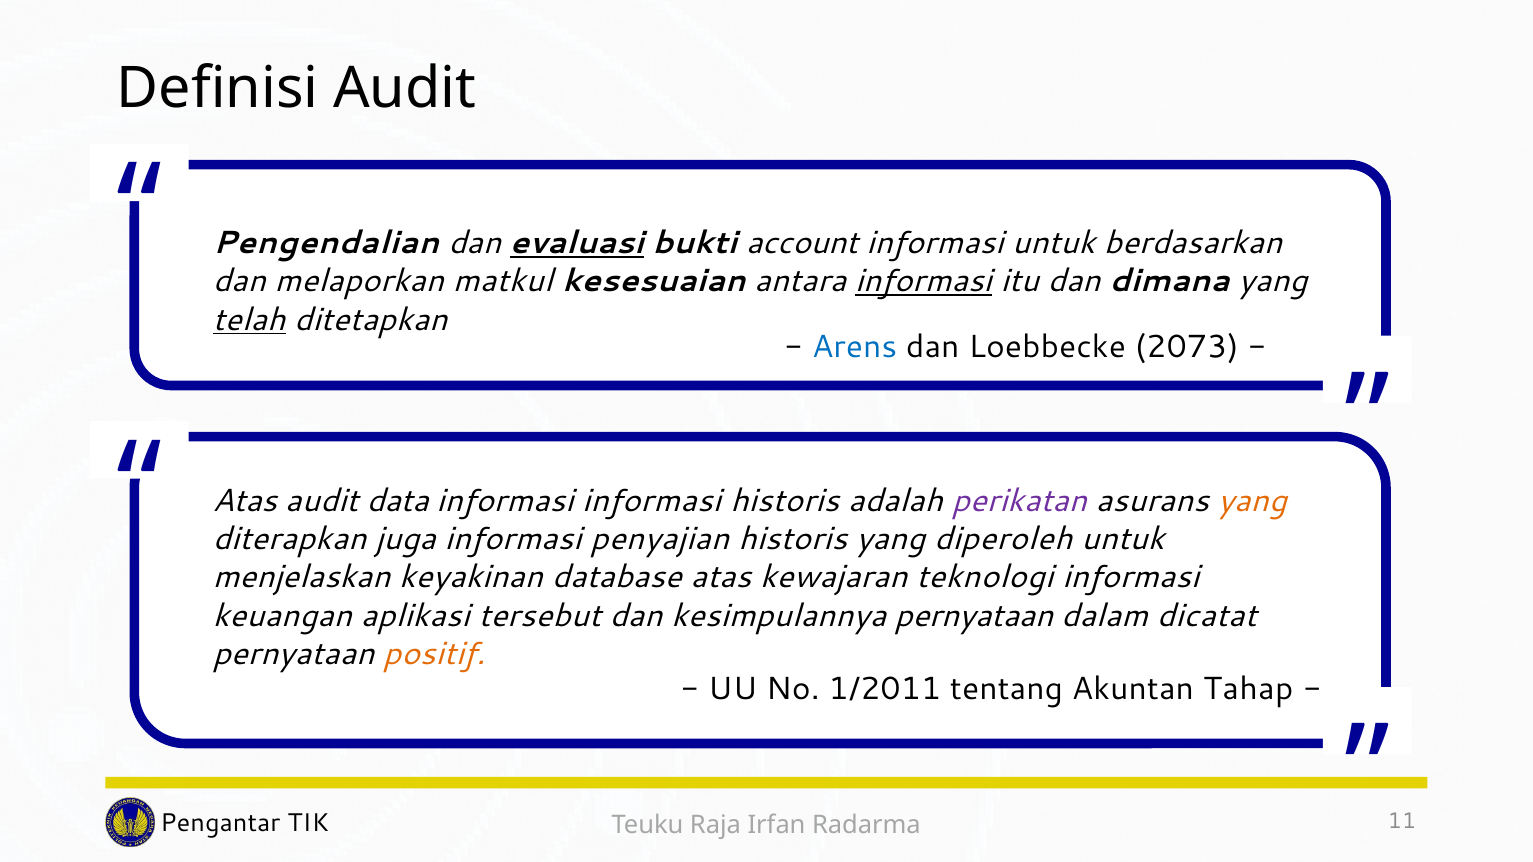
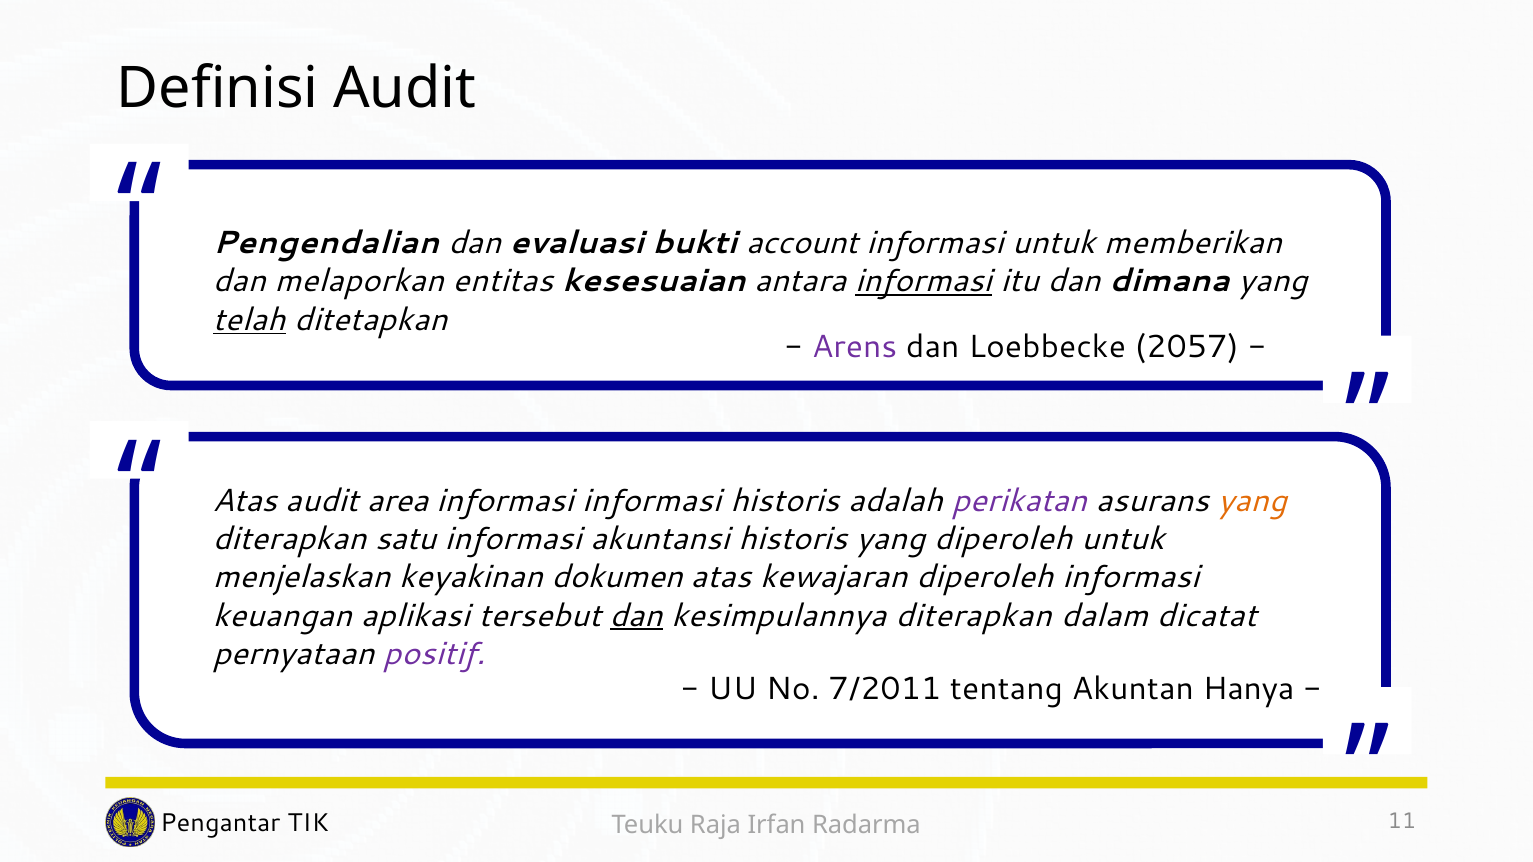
evaluasi underline: present -> none
berdasarkan: berdasarkan -> memberikan
matkul: matkul -> entitas
Arens colour: blue -> purple
2073: 2073 -> 2057
data: data -> area
juga: juga -> satu
penyajian: penyajian -> akuntansi
database: database -> dokumen
kewajaran teknologi: teknologi -> diperoleh
dan at (636, 616) underline: none -> present
kesimpulannya pernyataan: pernyataan -> diterapkan
positif colour: orange -> purple
1/2011: 1/2011 -> 7/2011
Tahap: Tahap -> Hanya
